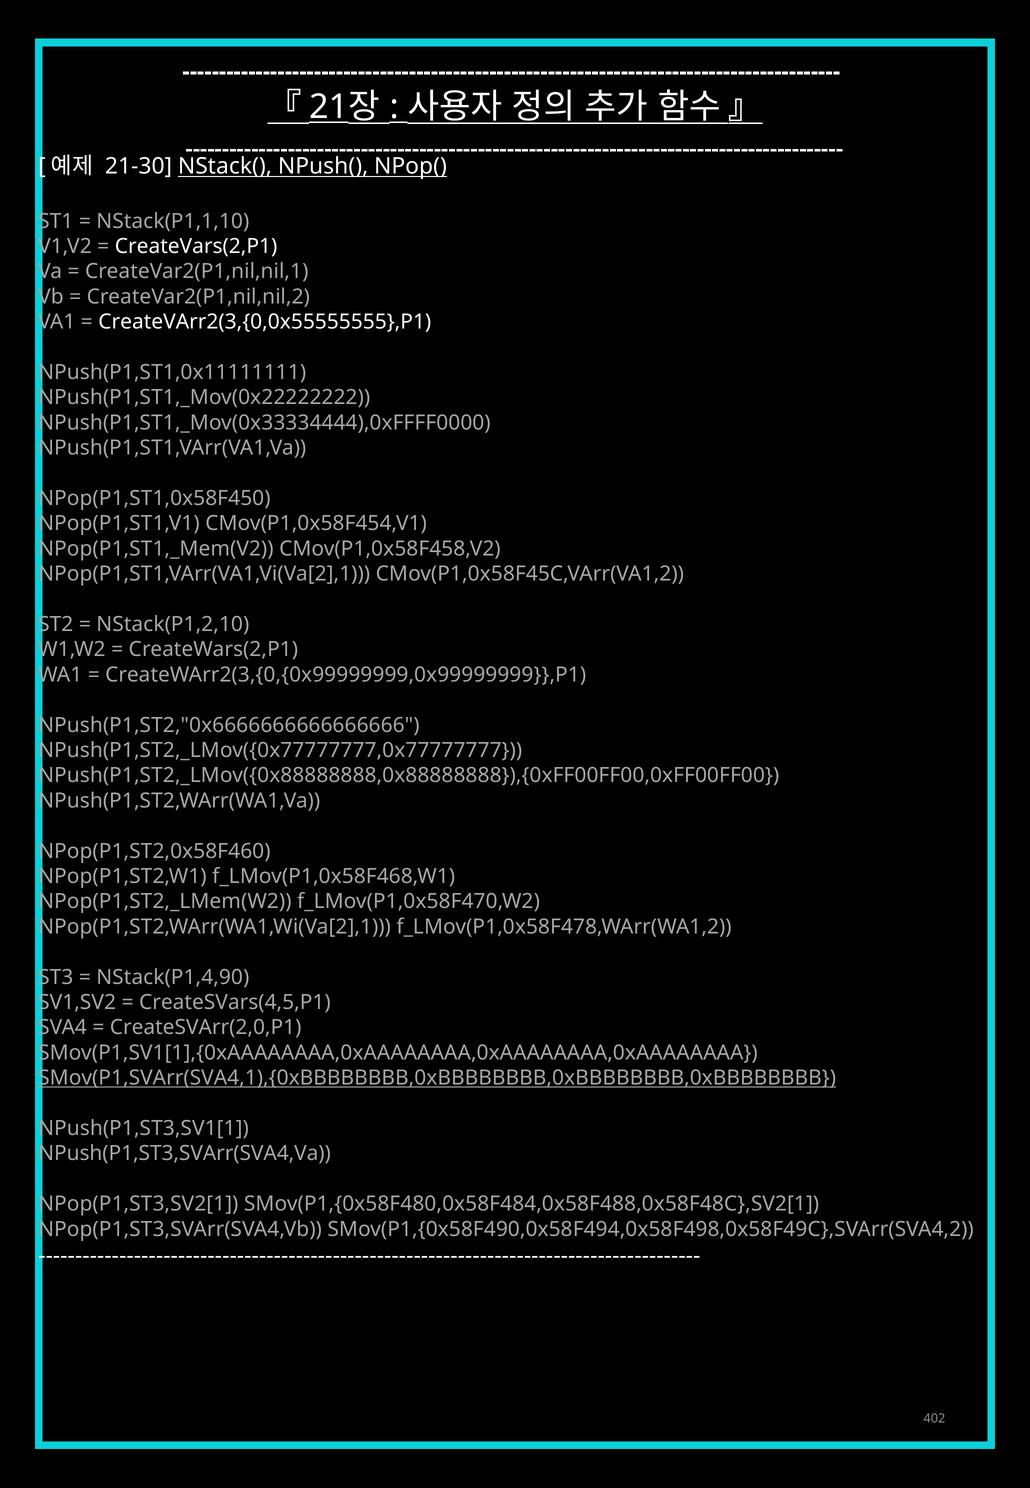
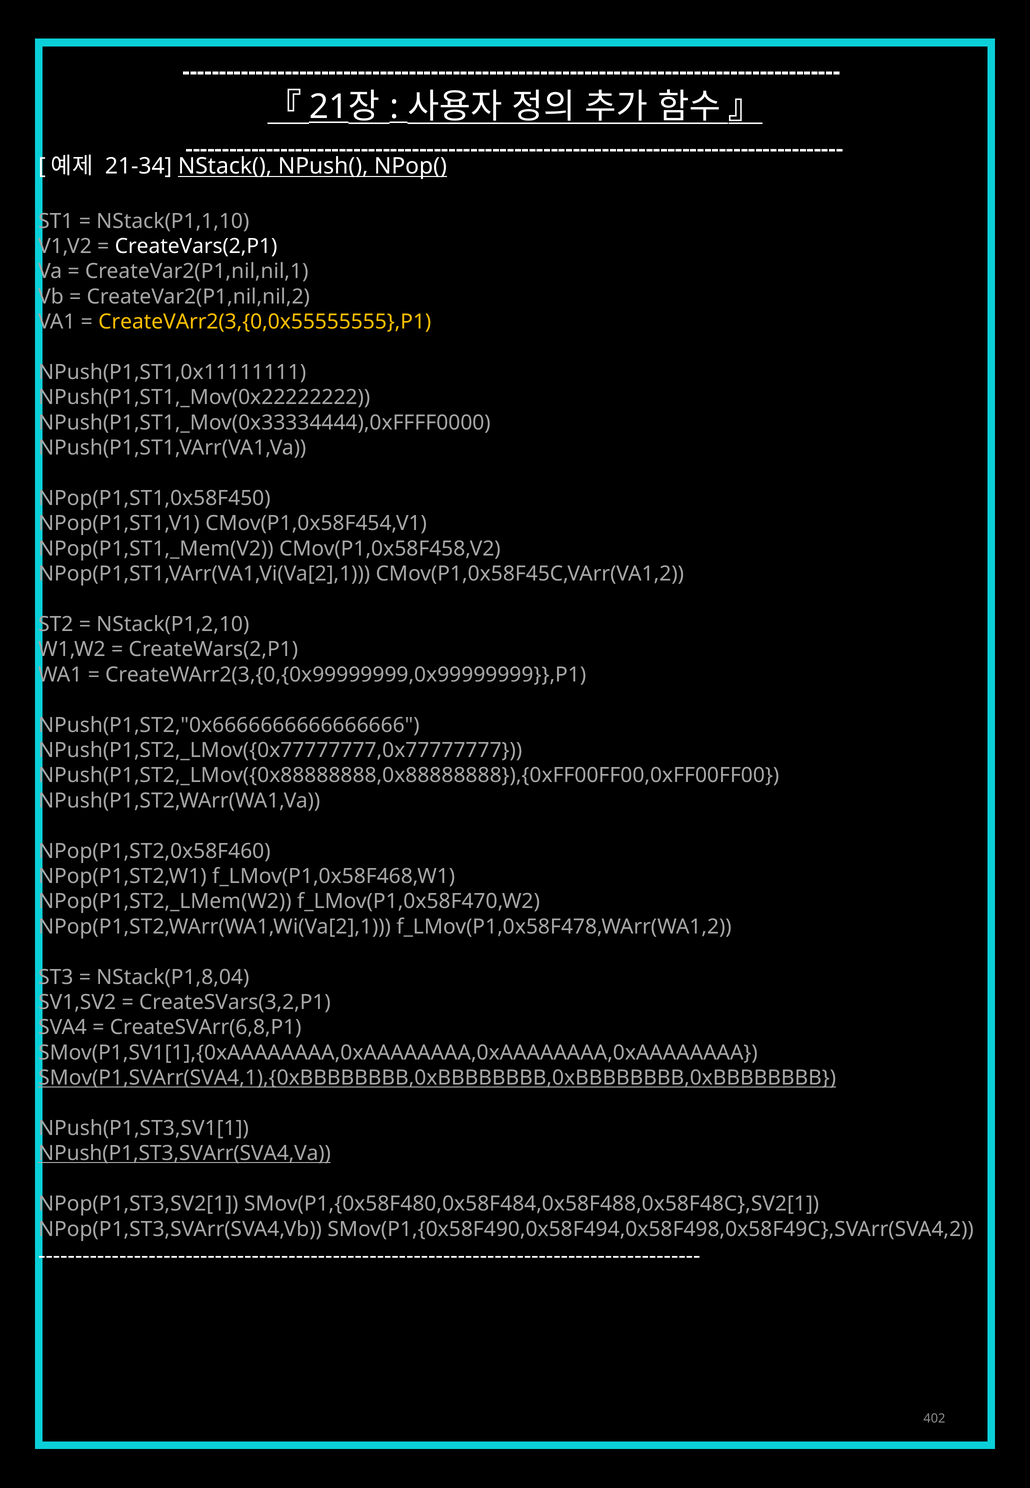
21-30: 21-30 -> 21-34
CreateVArr2(3,{0,0x55555555},P1 colour: white -> yellow
NStack(P1,4,90: NStack(P1,4,90 -> NStack(P1,8,04
CreateSVars(4,5,P1: CreateSVars(4,5,P1 -> CreateSVars(3,2,P1
CreateSVArr(2,0,P1: CreateSVArr(2,0,P1 -> CreateSVArr(6,8,P1
NPush(P1,ST3,SVArr(SVA4,Va underline: none -> present
